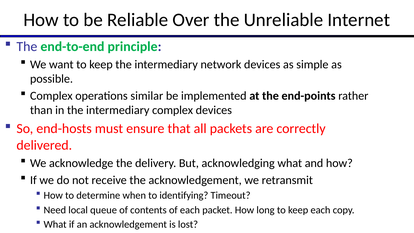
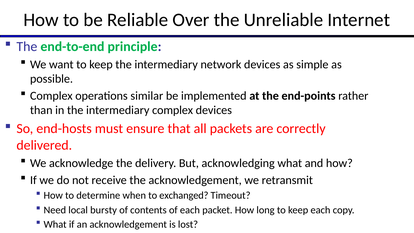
identifying: identifying -> exchanged
queue: queue -> bursty
